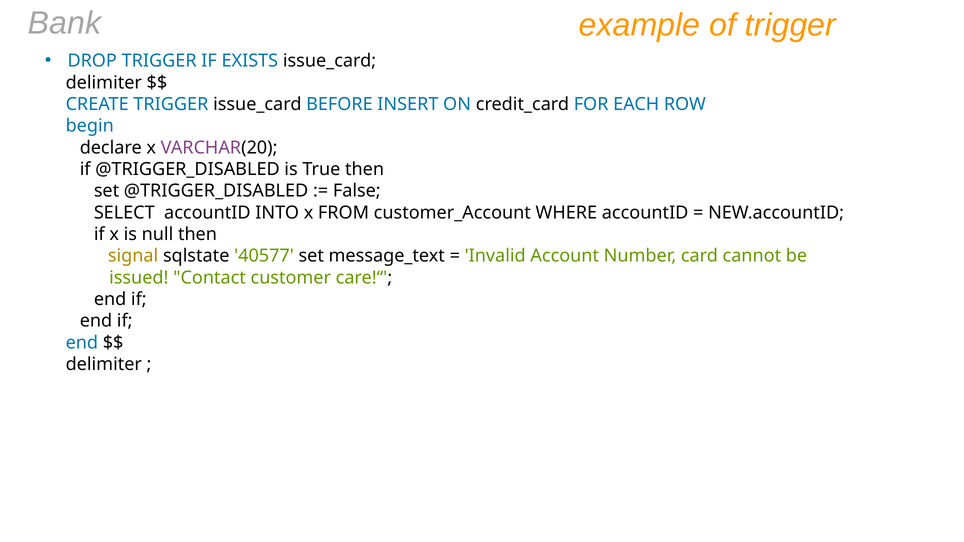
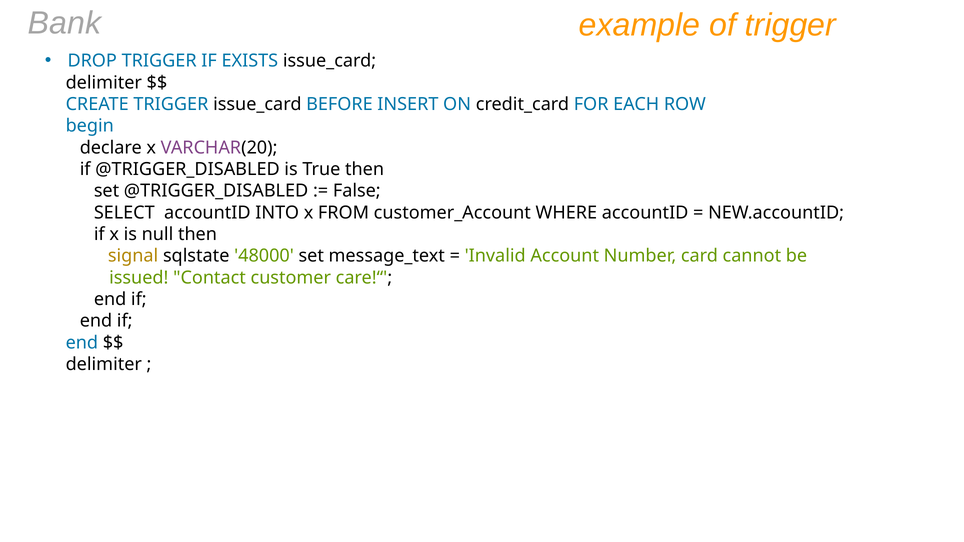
40577: 40577 -> 48000
